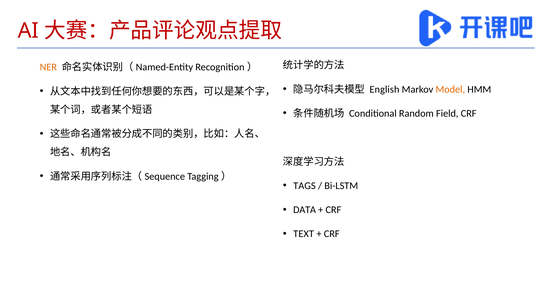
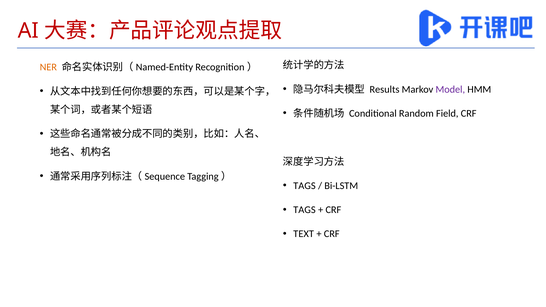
English: English -> Results
Model colour: orange -> purple
DATA at (305, 210): DATA -> TAGS
